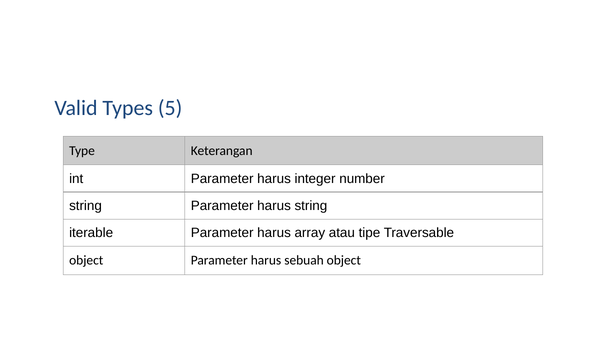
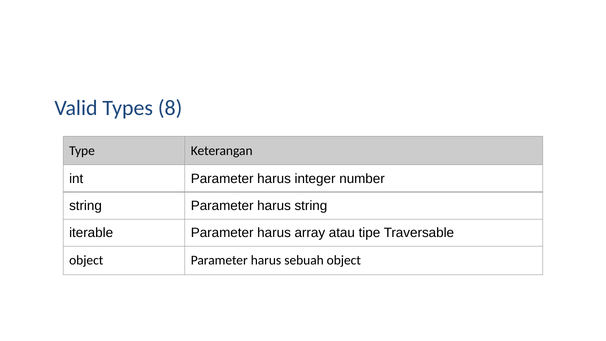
5: 5 -> 8
